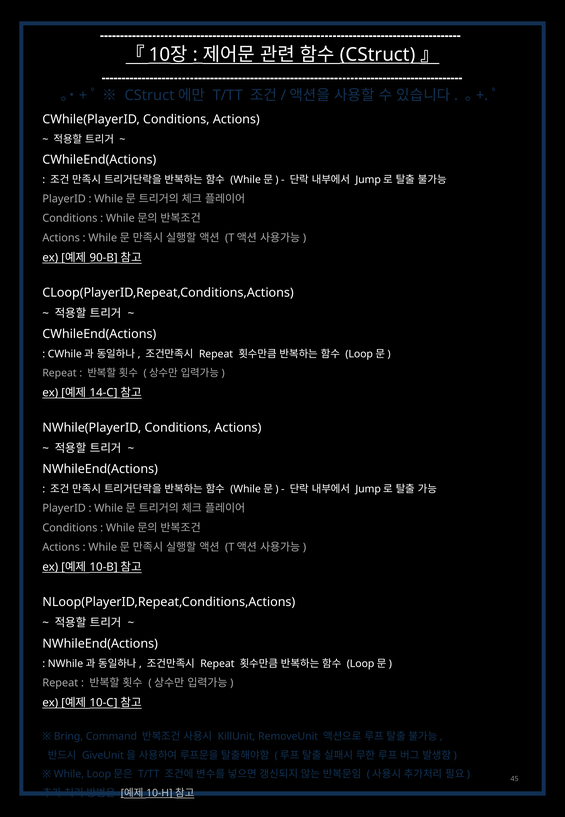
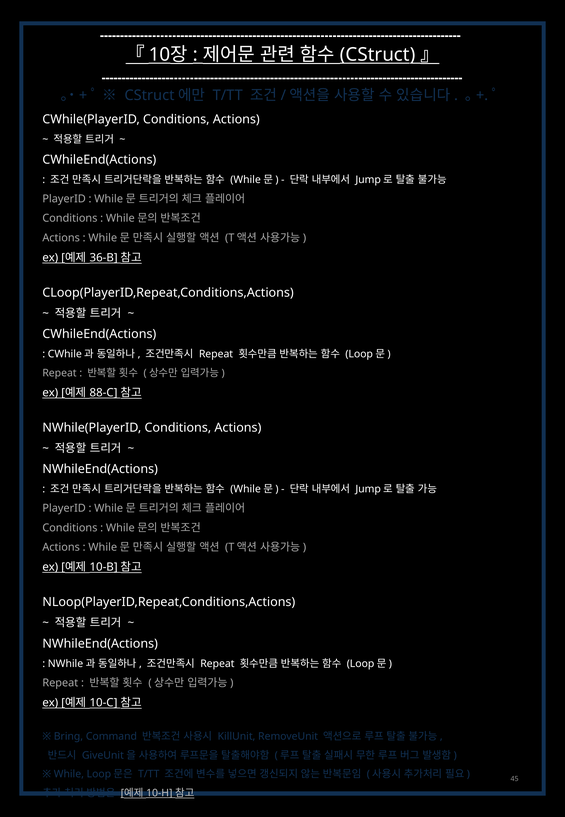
90-B: 90-B -> 36-B
14-C: 14-C -> 88-C
